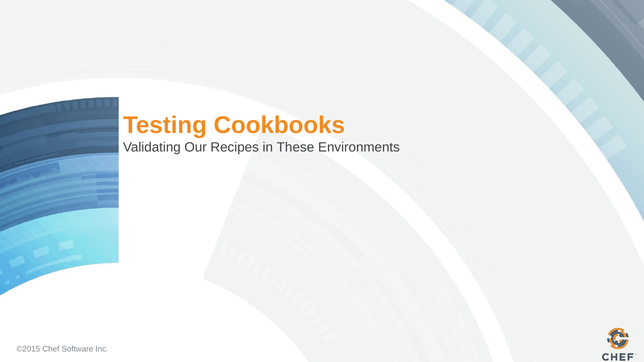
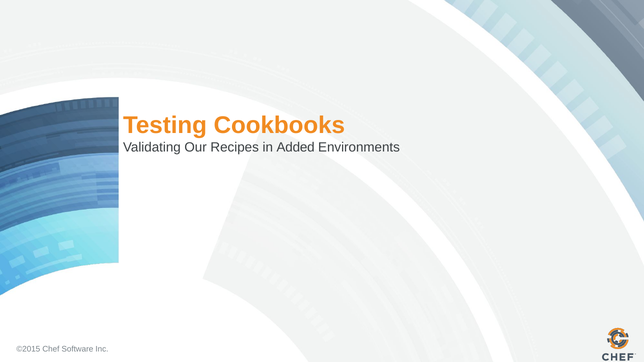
These: These -> Added
